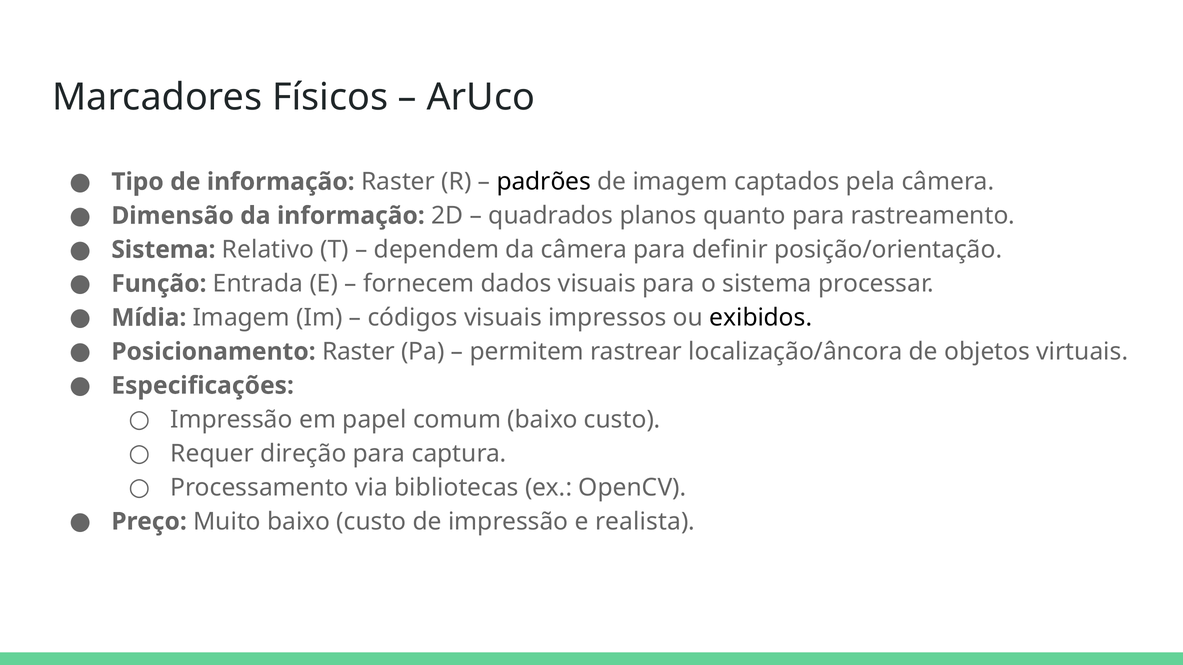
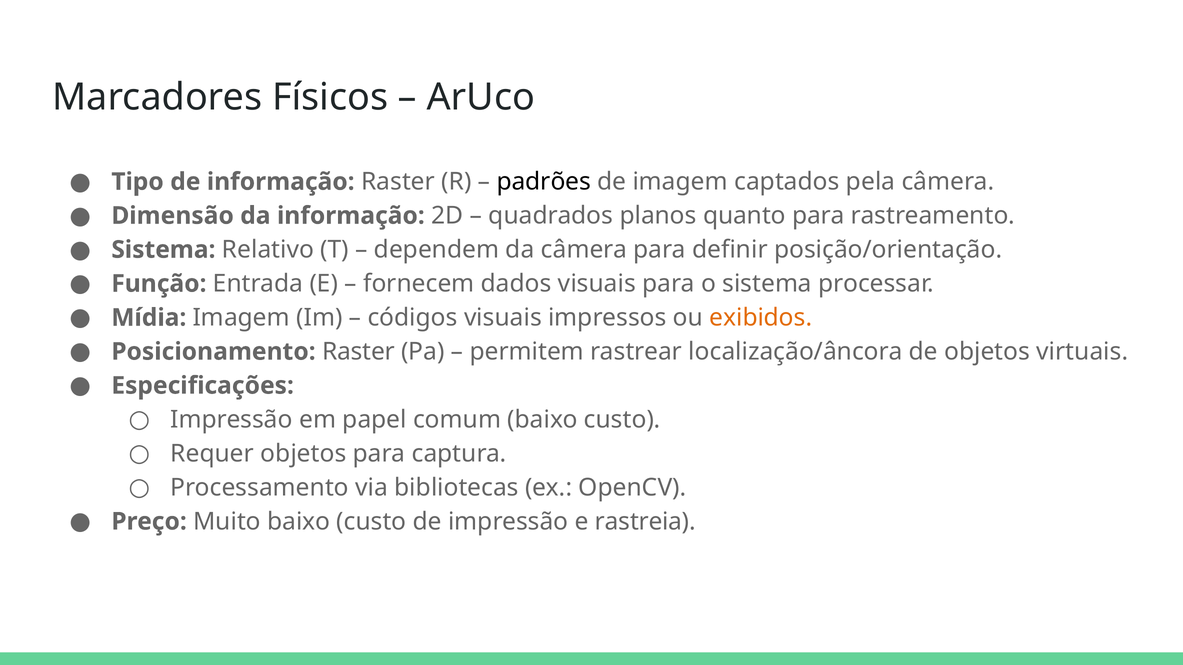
exibidos colour: black -> orange
Requer direção: direção -> objetos
realista: realista -> rastreia
